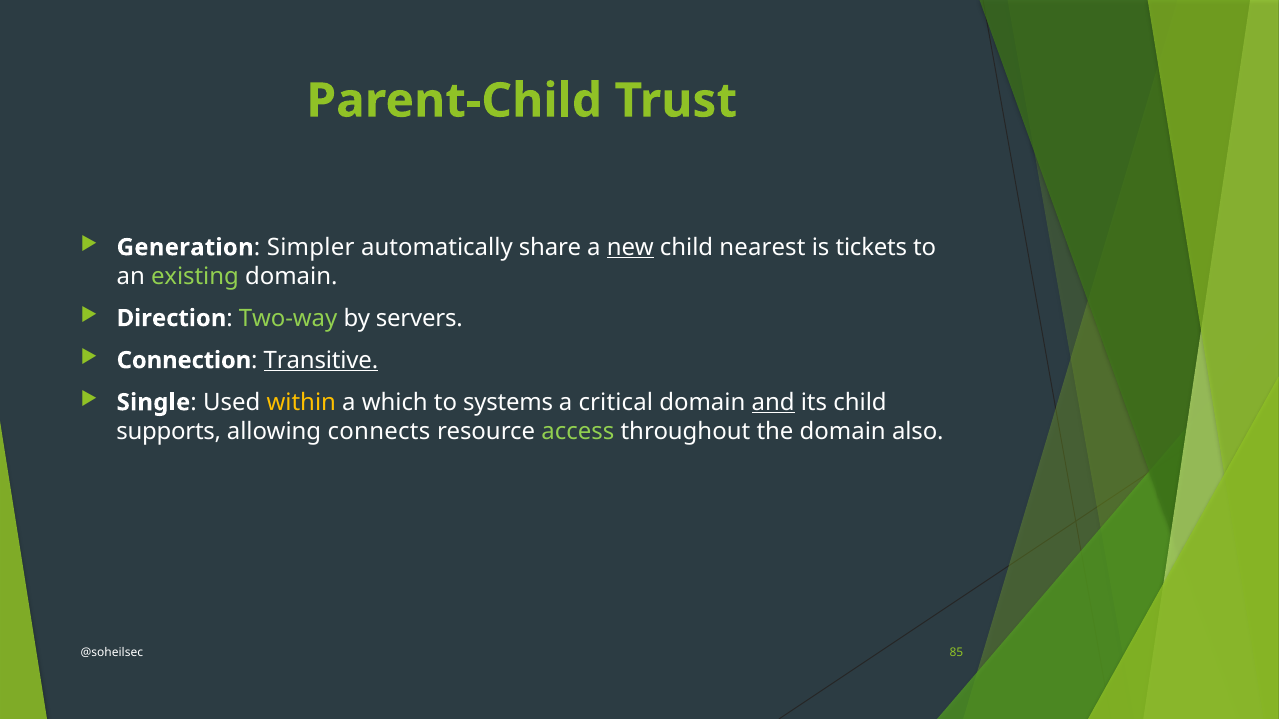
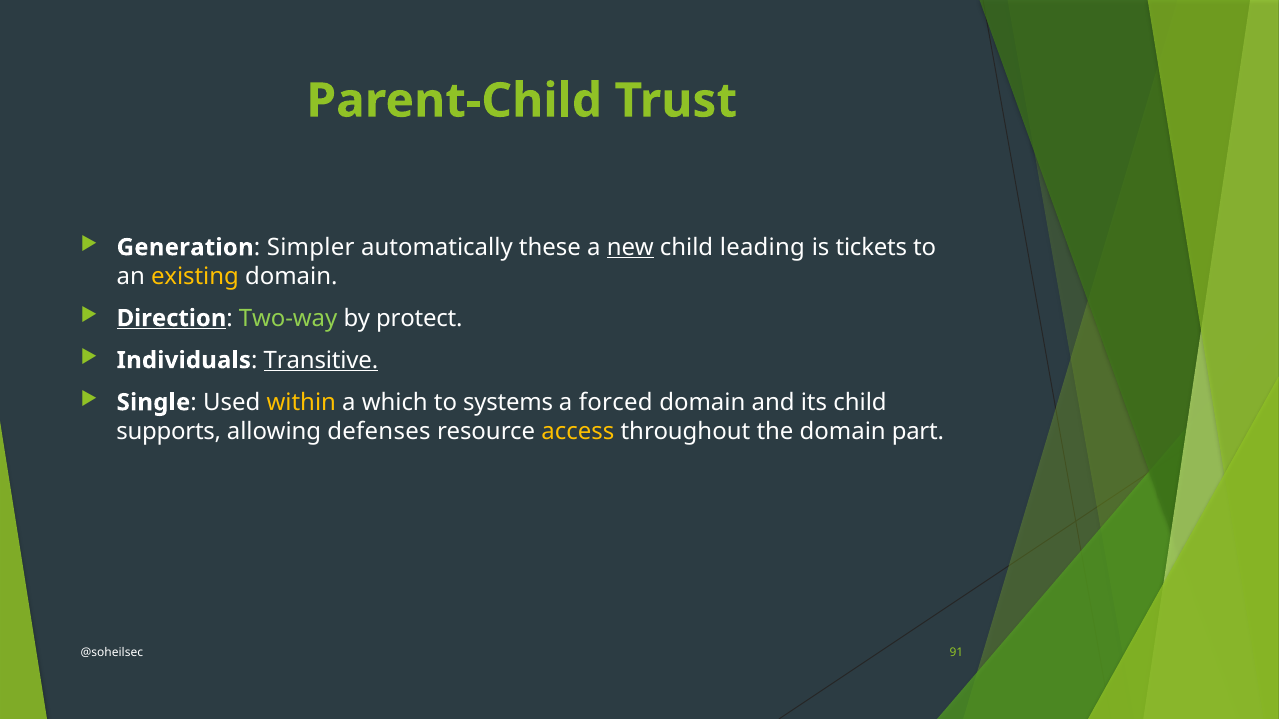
share: share -> these
nearest: nearest -> leading
existing colour: light green -> yellow
Direction underline: none -> present
servers: servers -> protect
Connection: Connection -> Individuals
critical: critical -> forced
and underline: present -> none
connects: connects -> defenses
access colour: light green -> yellow
also: also -> part
85: 85 -> 91
